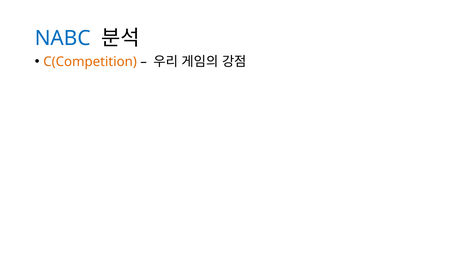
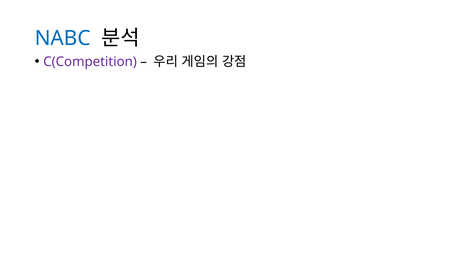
C(Competition colour: orange -> purple
